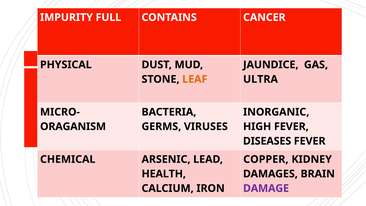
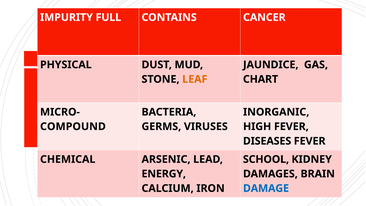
ULTRA: ULTRA -> CHART
ORAGANISM: ORAGANISM -> COMPOUND
COPPER: COPPER -> SCHOOL
HEALTH: HEALTH -> ENERGY
DAMAGE colour: purple -> blue
